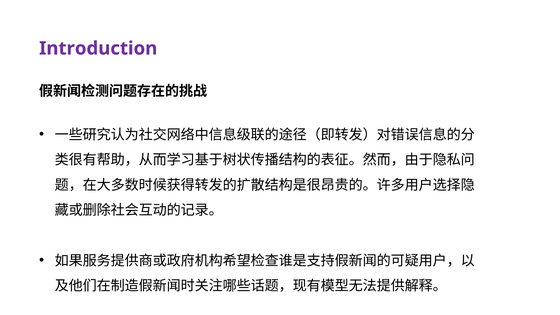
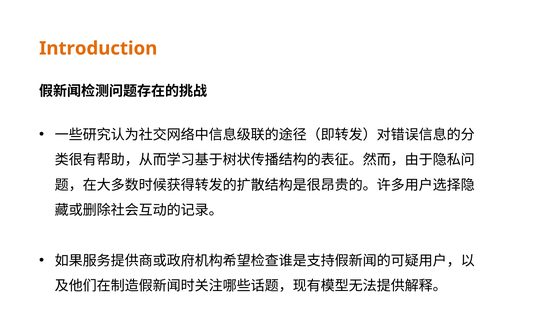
Introduction colour: purple -> orange
